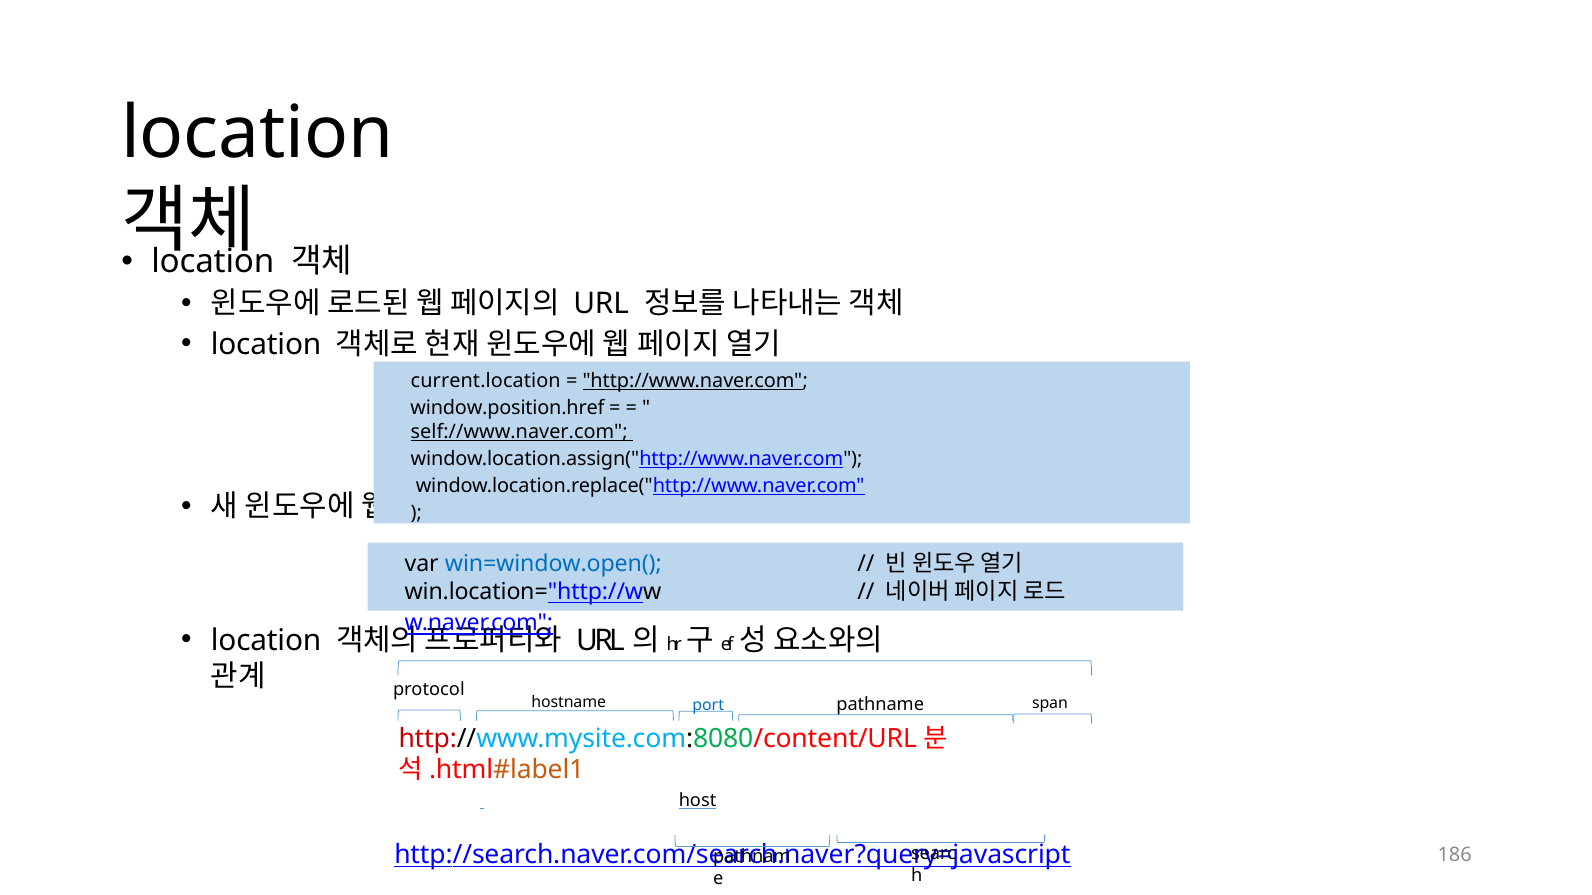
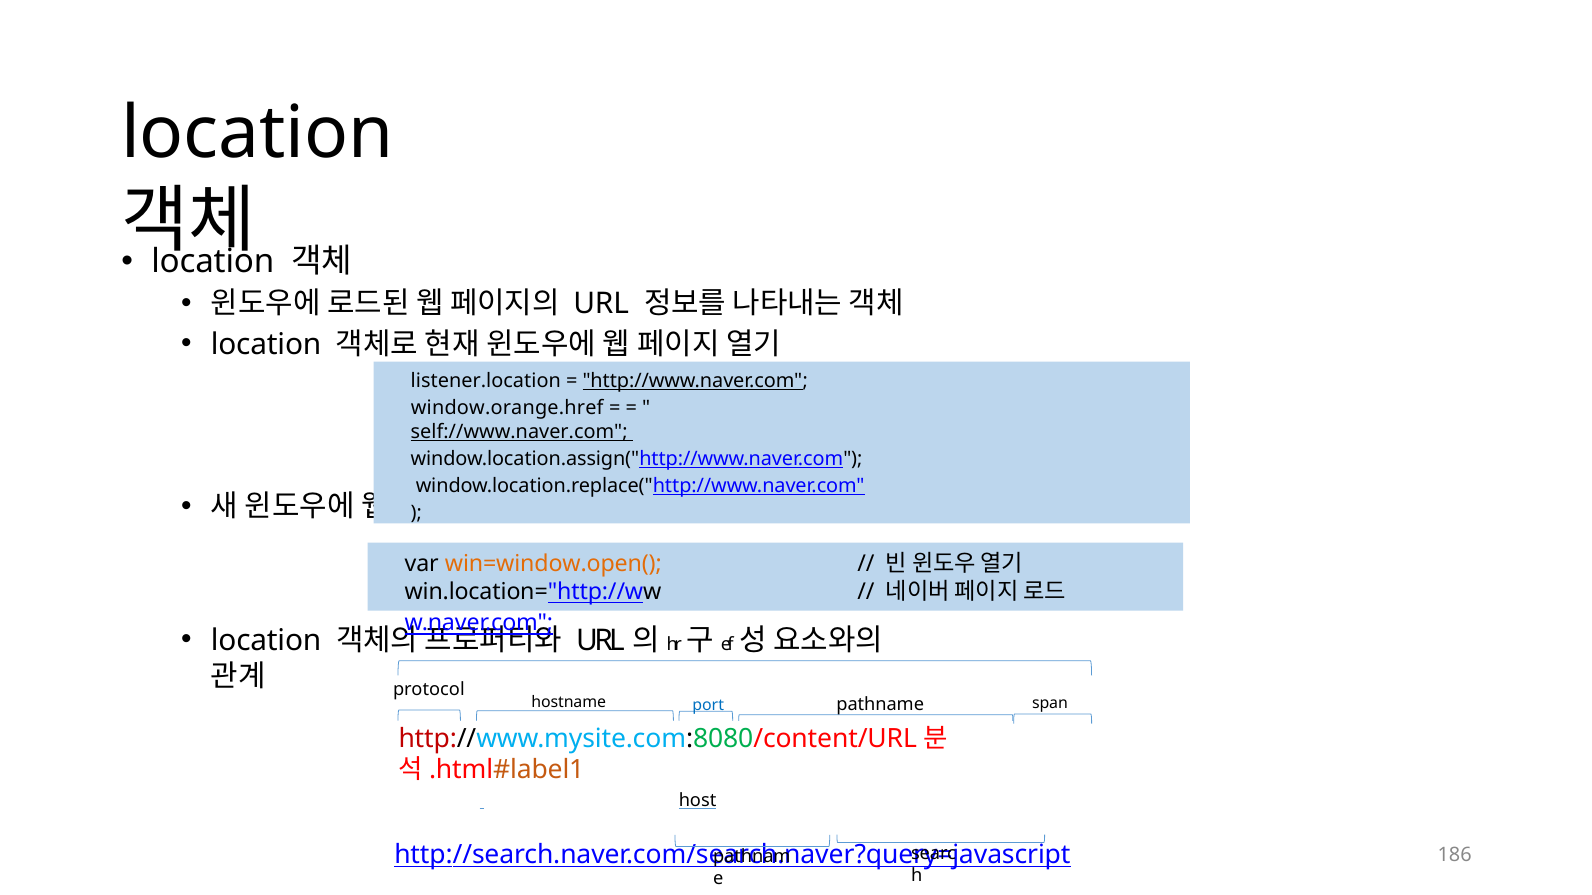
current.location: current.location -> listener.location
window.position.href: window.position.href -> window.orange.href
win=window.open( colour: blue -> orange
